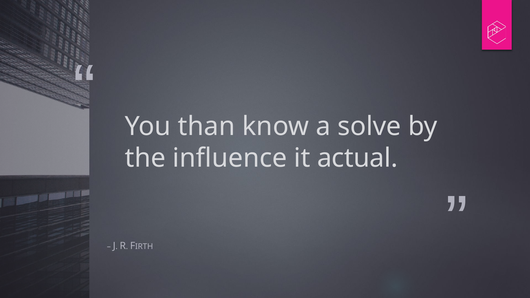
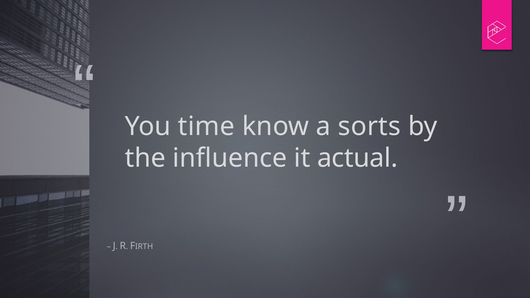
than: than -> time
solve: solve -> sorts
